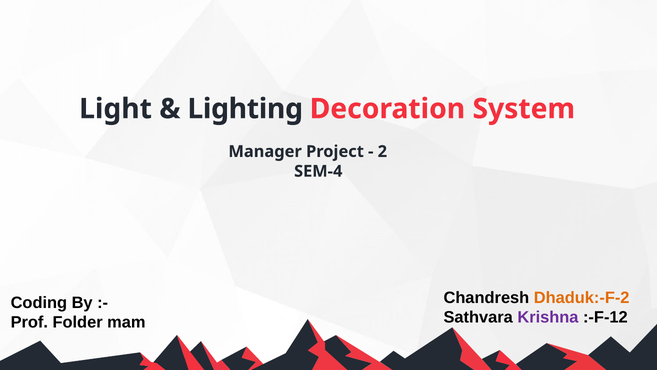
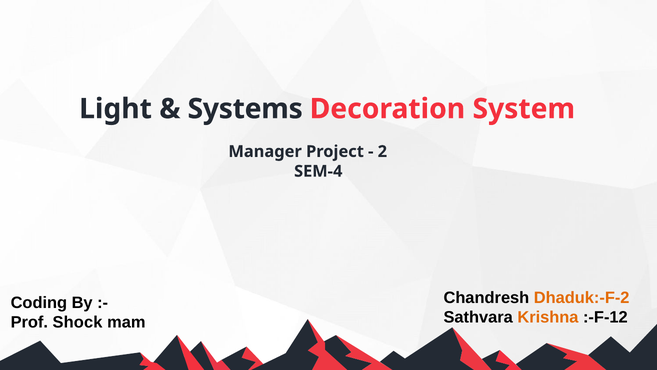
Lighting: Lighting -> Systems
Krishna colour: purple -> orange
Folder: Folder -> Shock
